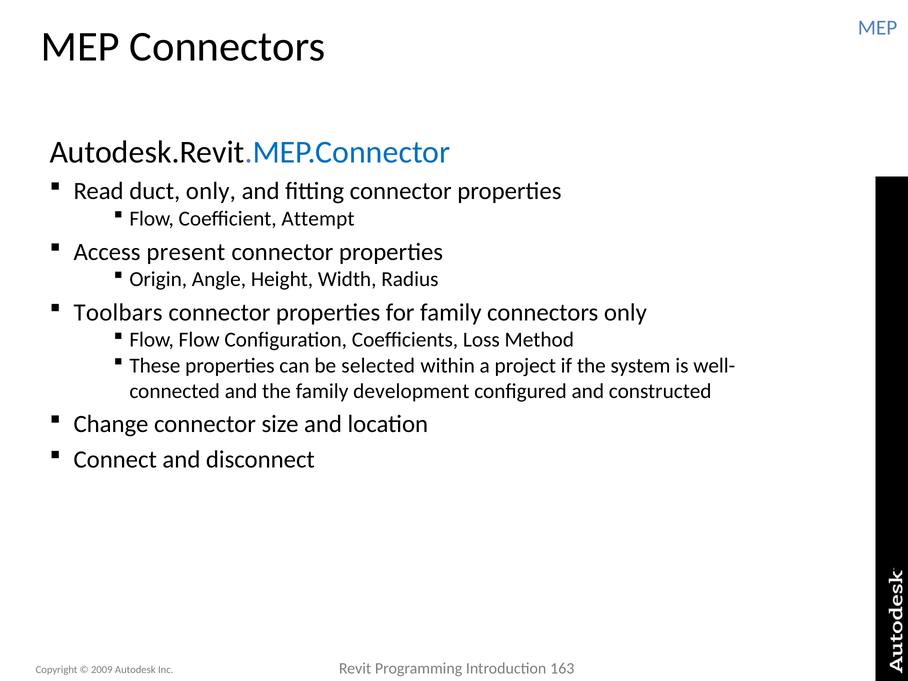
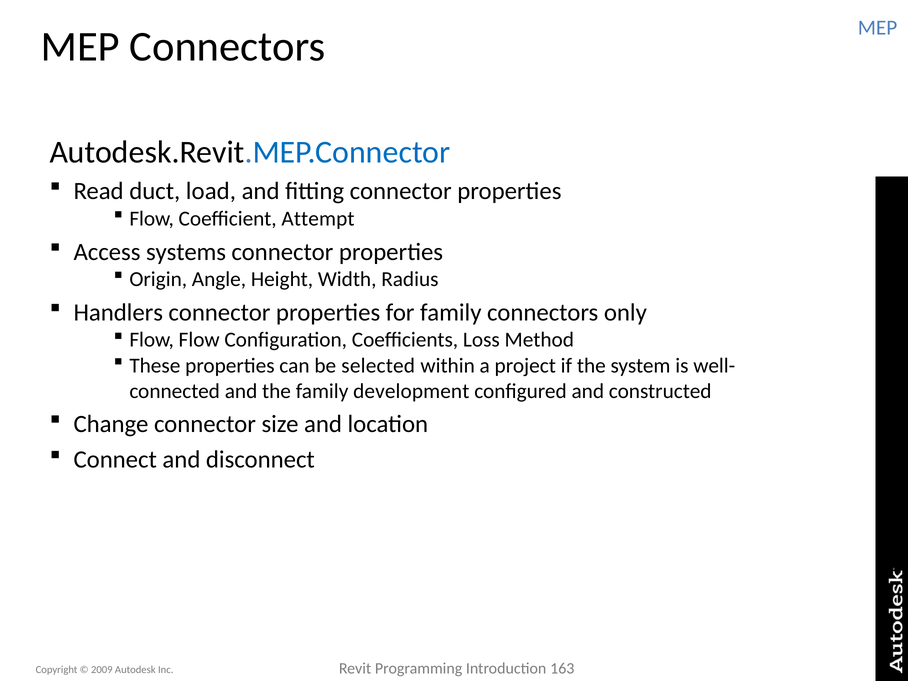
duct only: only -> load
present: present -> systems
Toolbars: Toolbars -> Handlers
